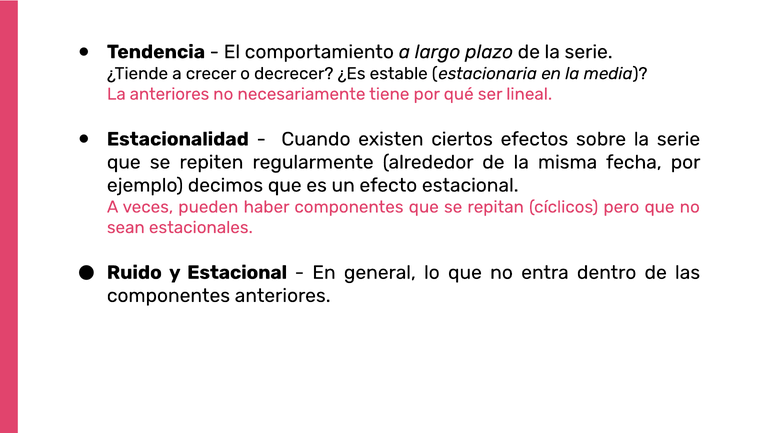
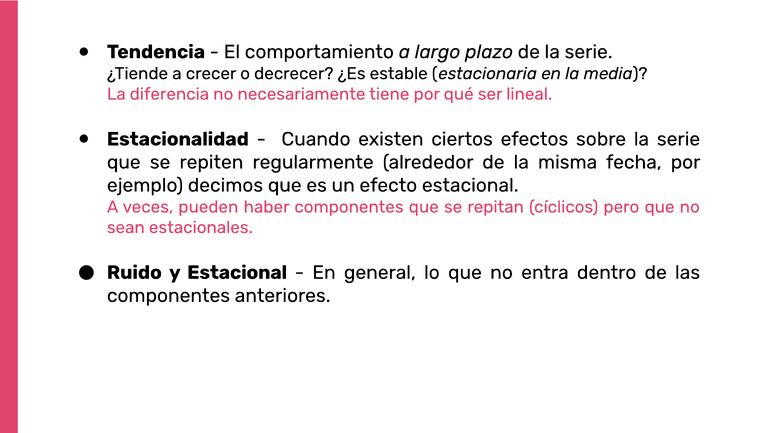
La anteriores: anteriores -> diferencia
